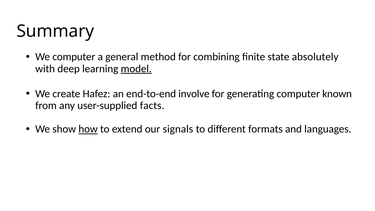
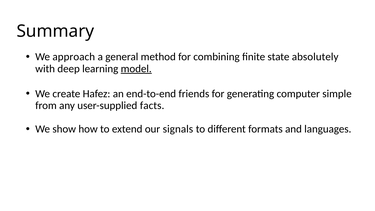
We computer: computer -> approach
involve: involve -> friends
known: known -> simple
how underline: present -> none
